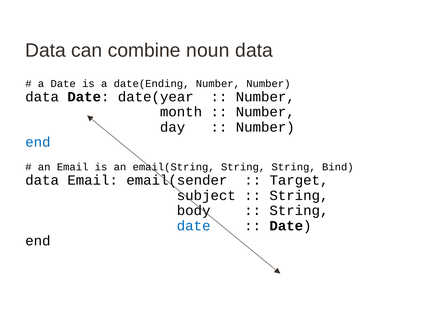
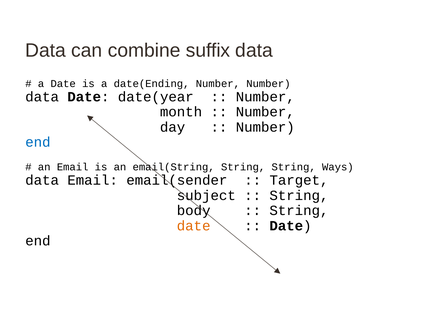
noun: noun -> suffix
Bind: Bind -> Ways
date at (194, 226) colour: blue -> orange
